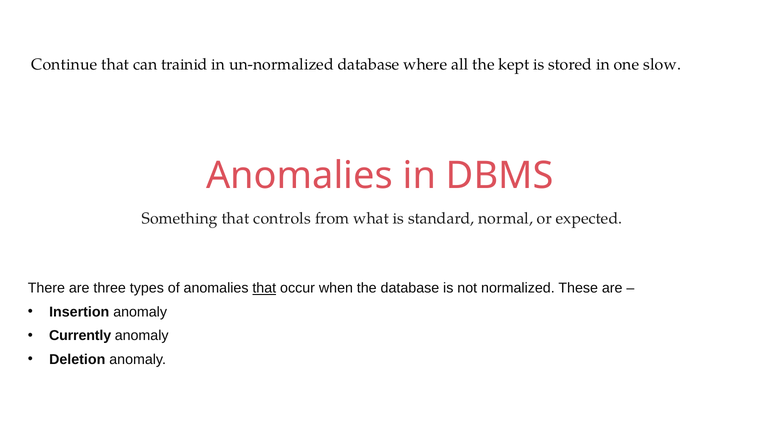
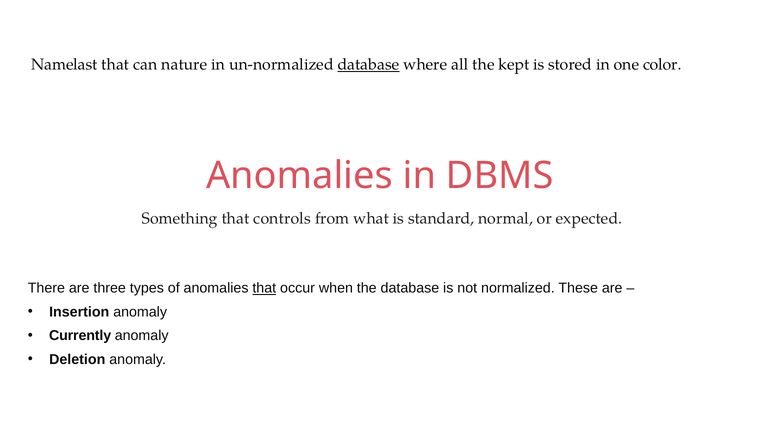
Continue: Continue -> Namelast
trainid: trainid -> nature
database at (369, 64) underline: none -> present
slow: slow -> color
